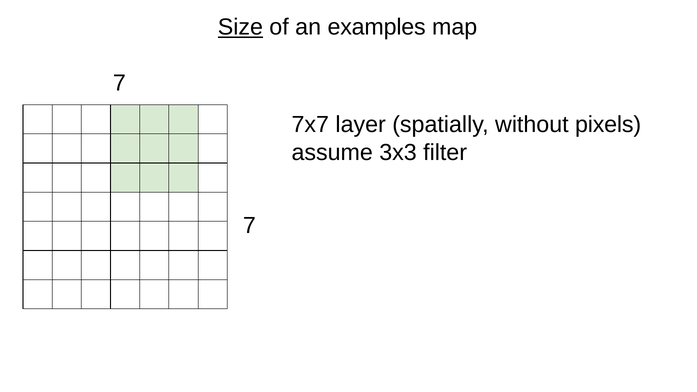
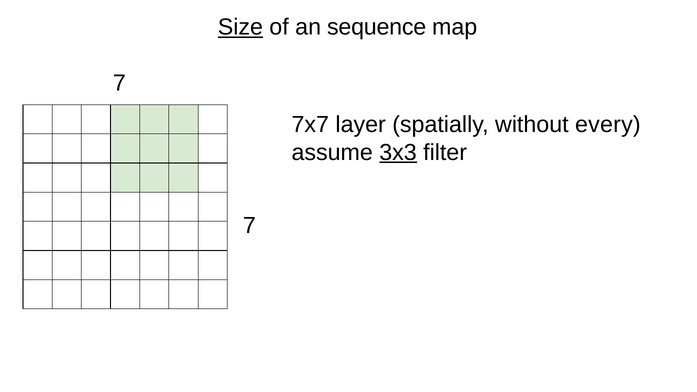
examples: examples -> sequence
pixels: pixels -> every
3x3 underline: none -> present
